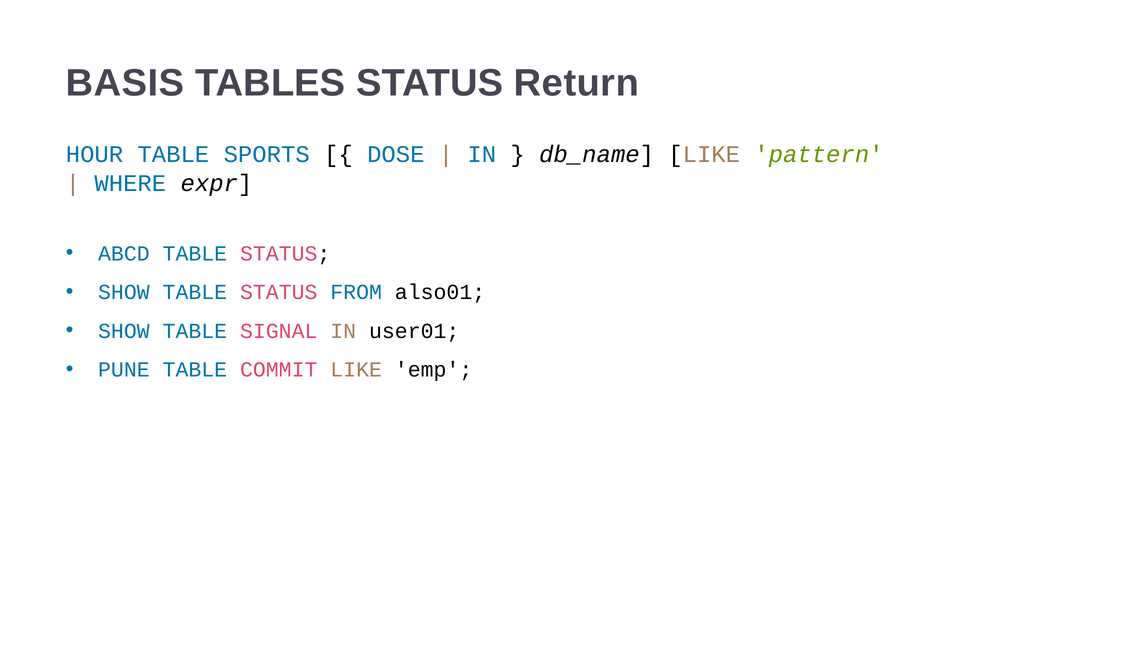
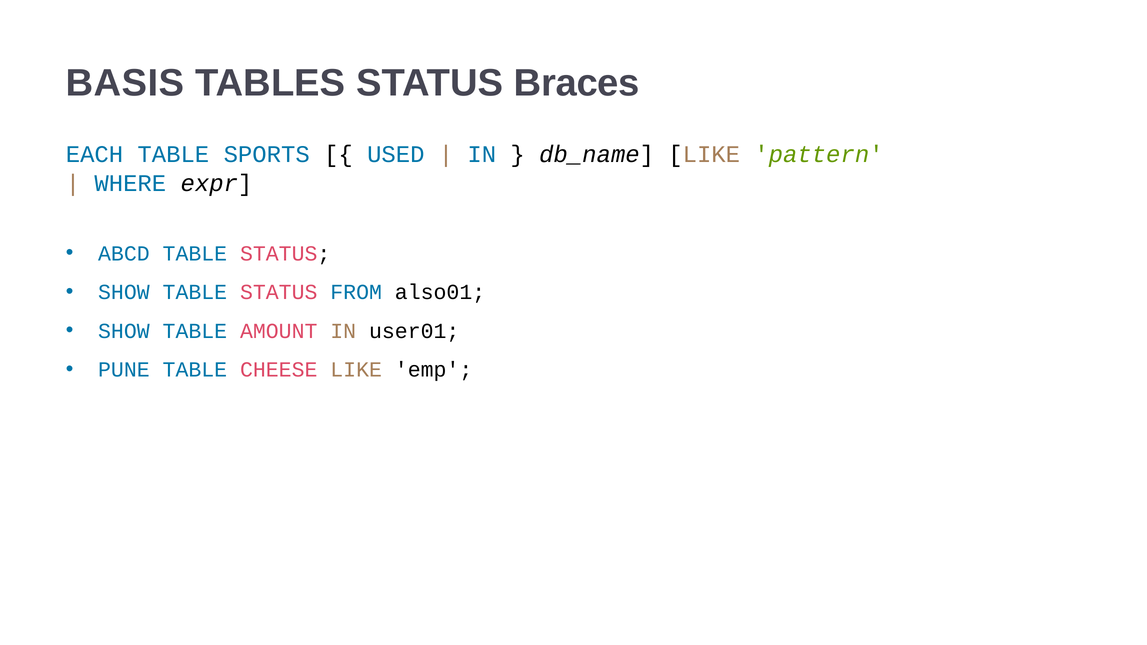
Return: Return -> Braces
HOUR: HOUR -> EACH
DOSE: DOSE -> USED
SIGNAL: SIGNAL -> AMOUNT
COMMIT: COMMIT -> CHEESE
